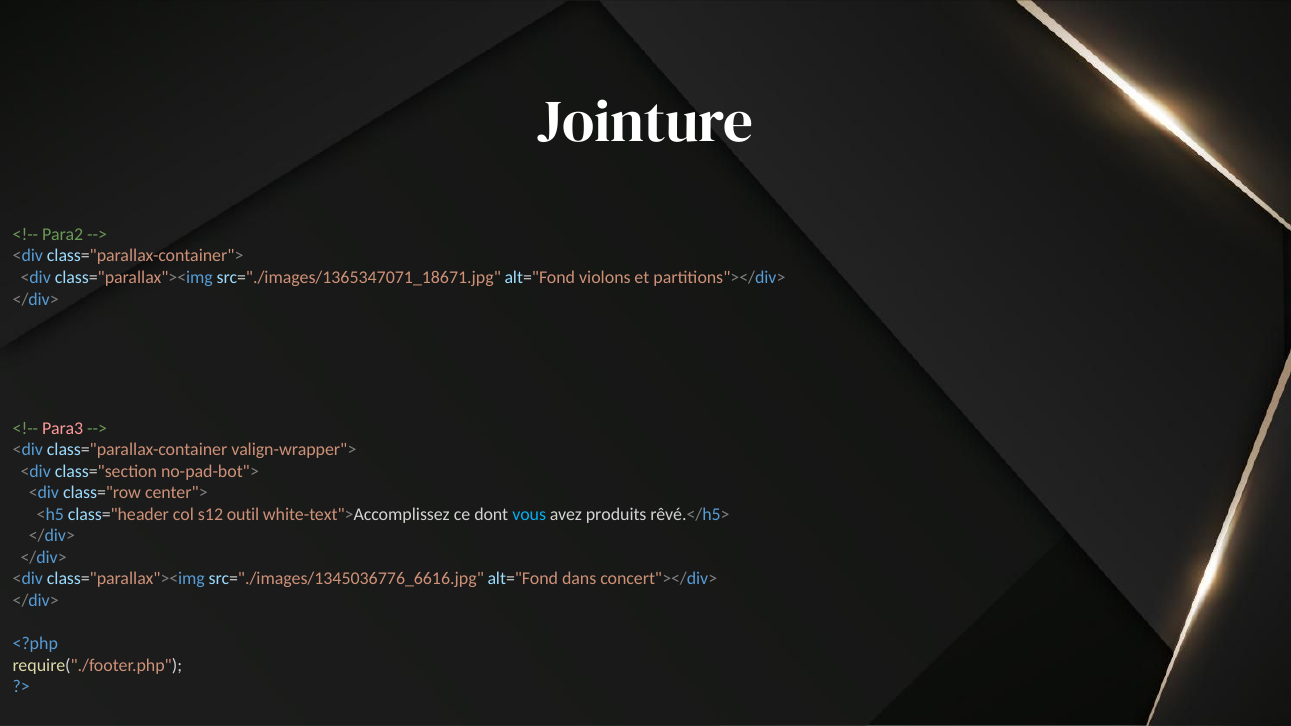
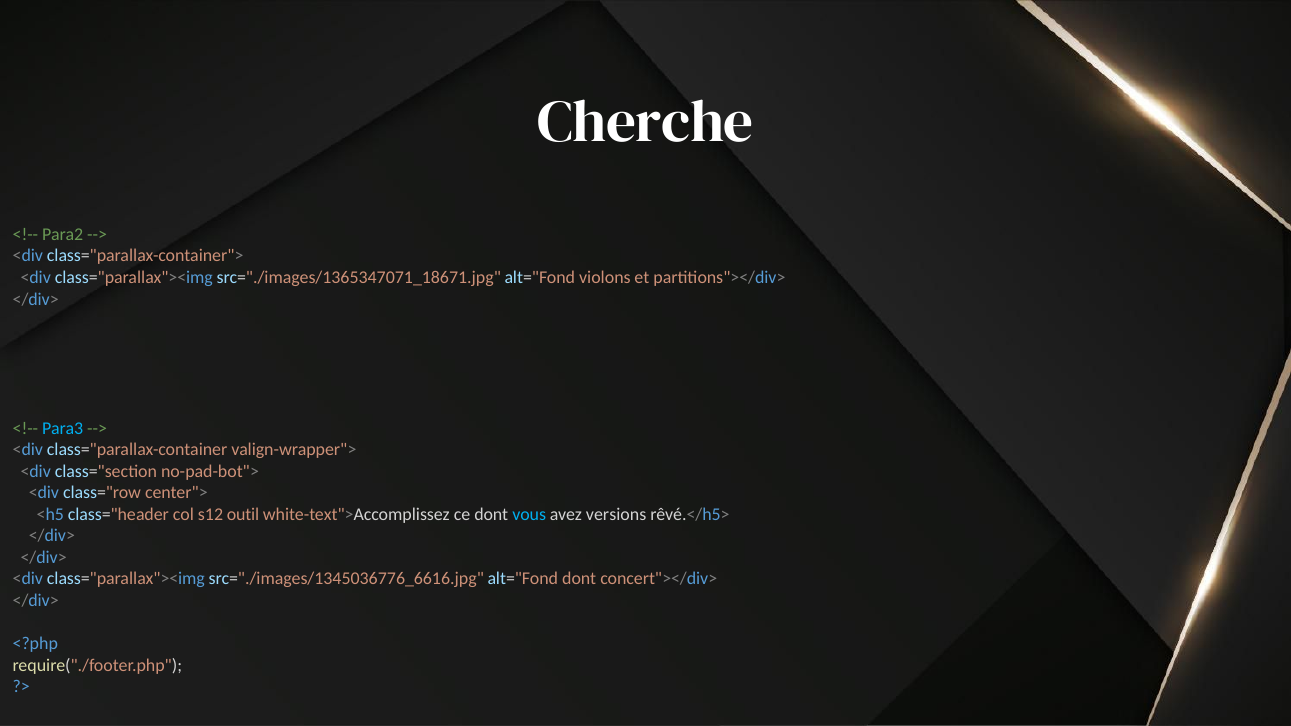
Jointure: Jointure -> Cherche
Para3 colour: pink -> light blue
produits: produits -> versions
alt="Fond dans: dans -> dont
